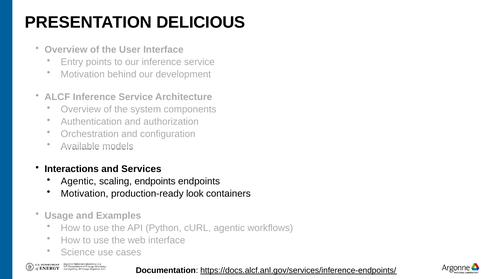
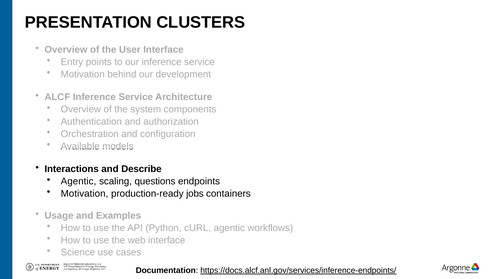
DELICIOUS: DELICIOUS -> CLUSTERS
Services: Services -> Describe
scaling endpoints: endpoints -> questions
look: look -> jobs
